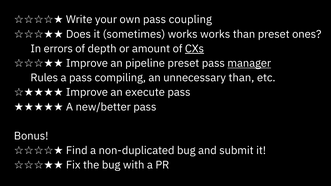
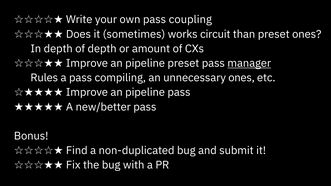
works works: works -> circuit
In errors: errors -> depth
CXs underline: present -> none
unnecessary than: than -> ones
execute at (145, 92): execute -> pipeline
